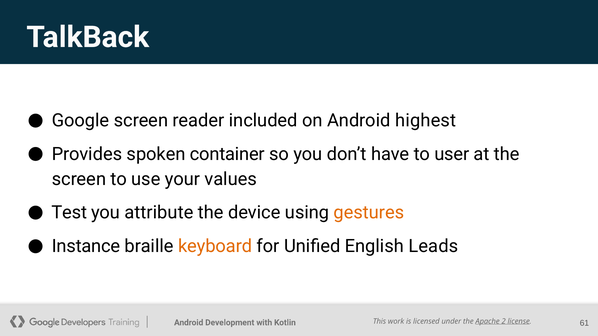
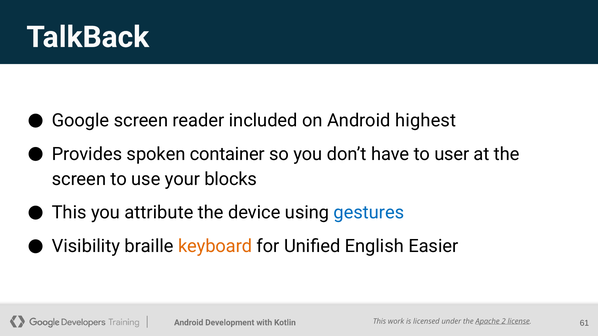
values: values -> blocks
Test at (69, 213): Test -> This
gestures colour: orange -> blue
Instance: Instance -> Visibility
Leads: Leads -> Easier
